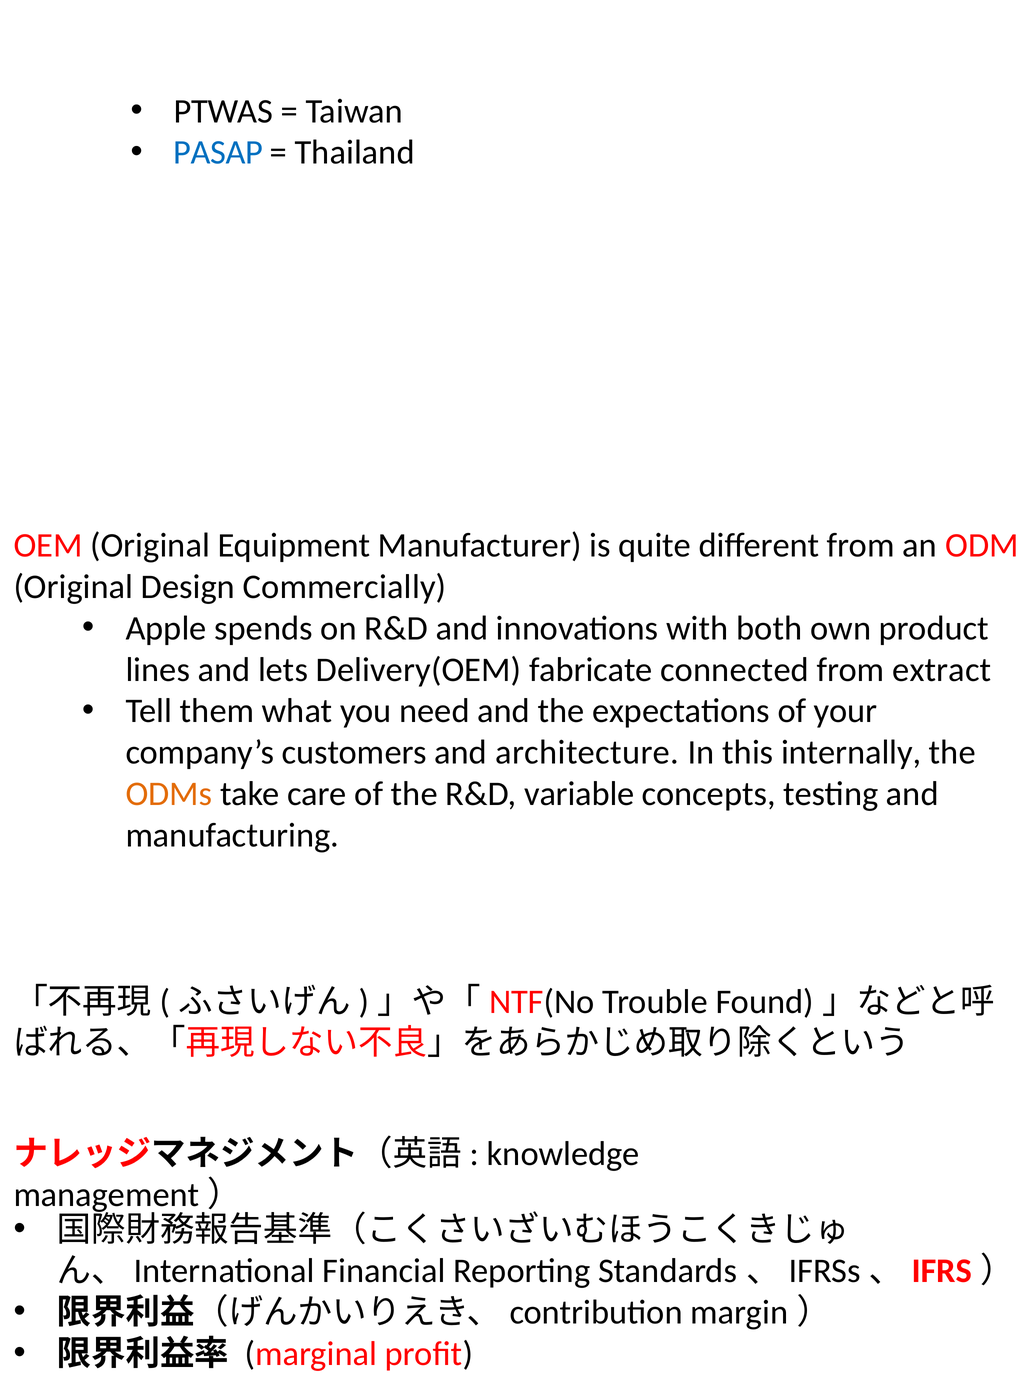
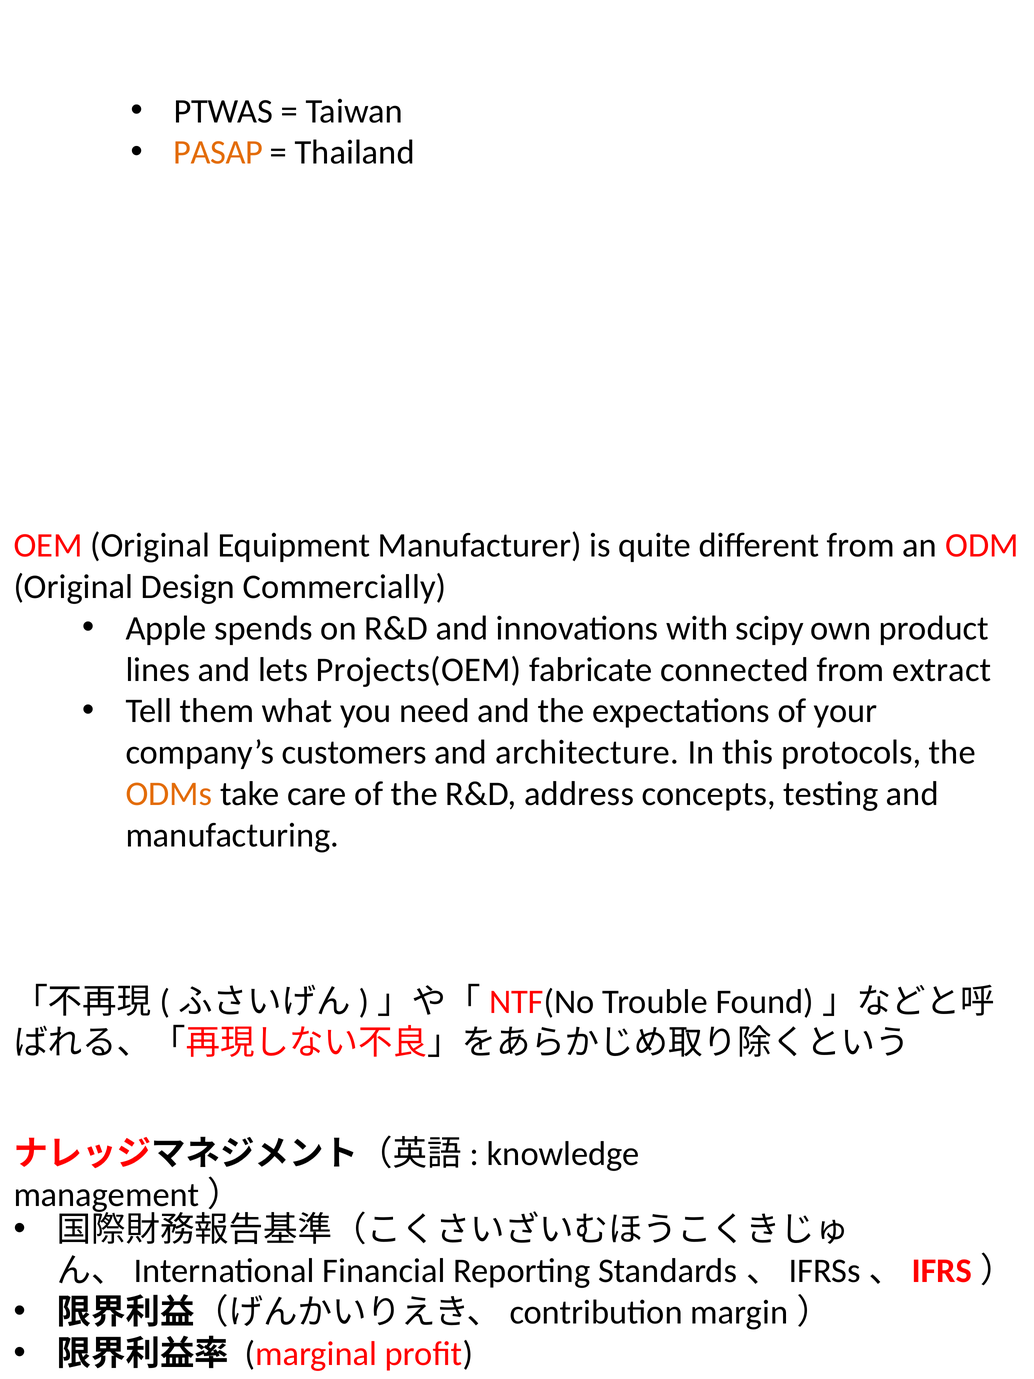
PASAP colour: blue -> orange
both: both -> scipy
Delivery(OEM: Delivery(OEM -> Projects(OEM
internally: internally -> protocols
variable: variable -> address
